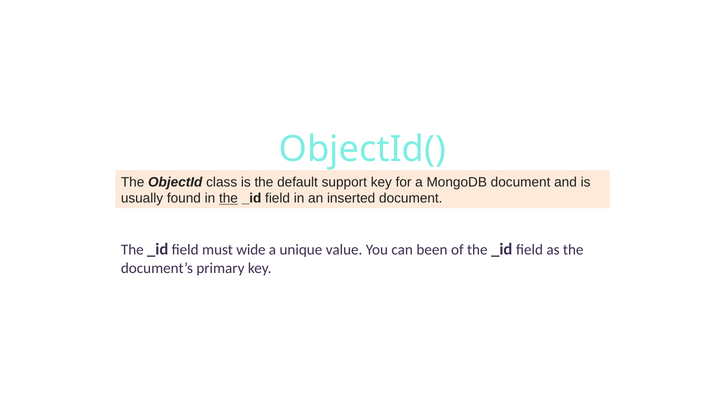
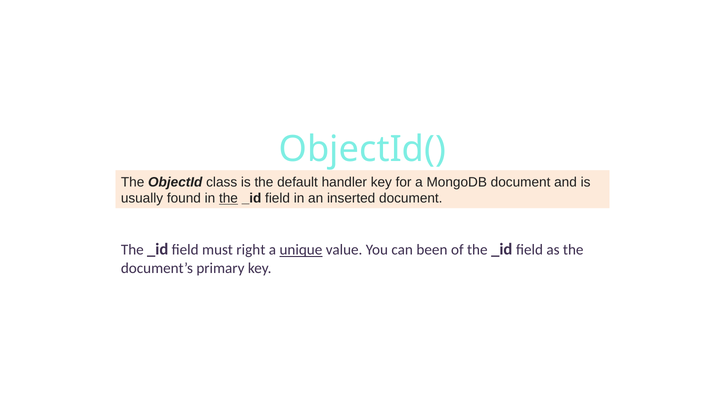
support: support -> handler
wide: wide -> right
unique underline: none -> present
